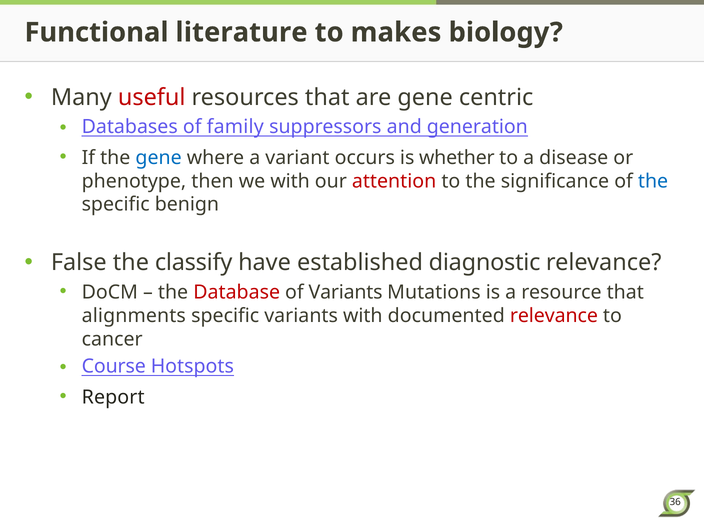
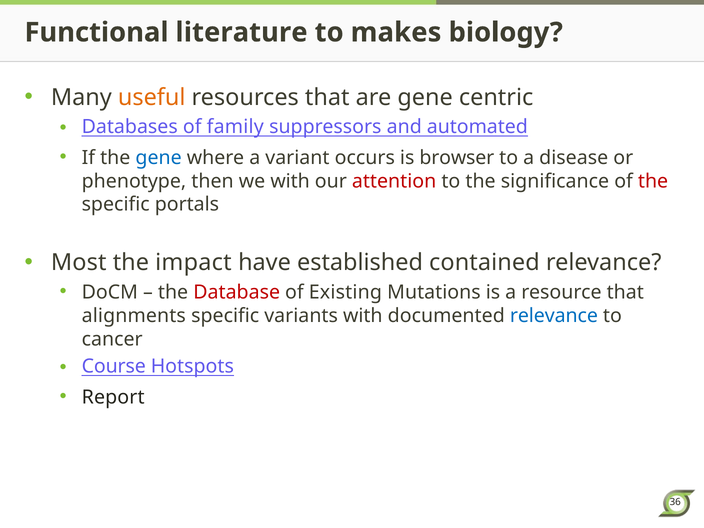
useful colour: red -> orange
generation: generation -> automated
whether: whether -> browser
the at (653, 181) colour: blue -> red
benign: benign -> portals
False: False -> Most
classify: classify -> impact
diagnostic: diagnostic -> contained
of Variants: Variants -> Existing
relevance at (554, 316) colour: red -> blue
